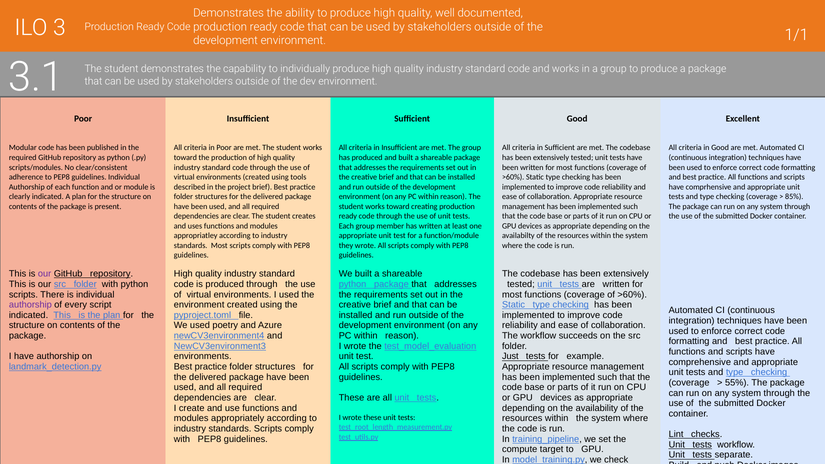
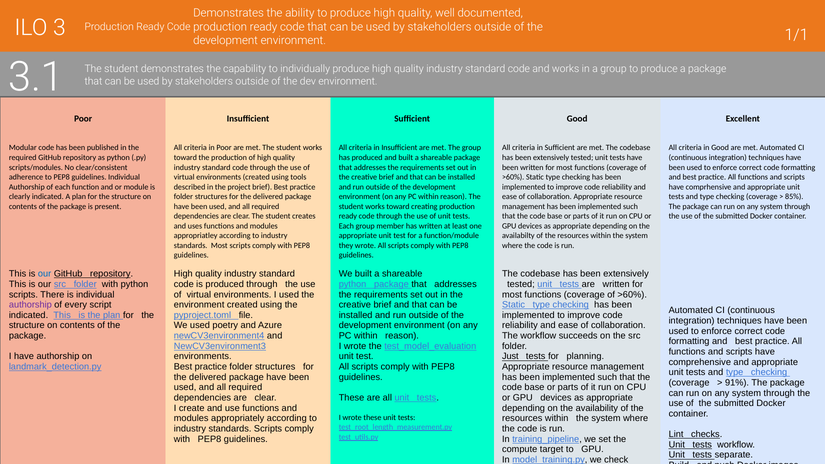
our at (45, 274) colour: purple -> blue
example: example -> planning
55%: 55% -> 91%
